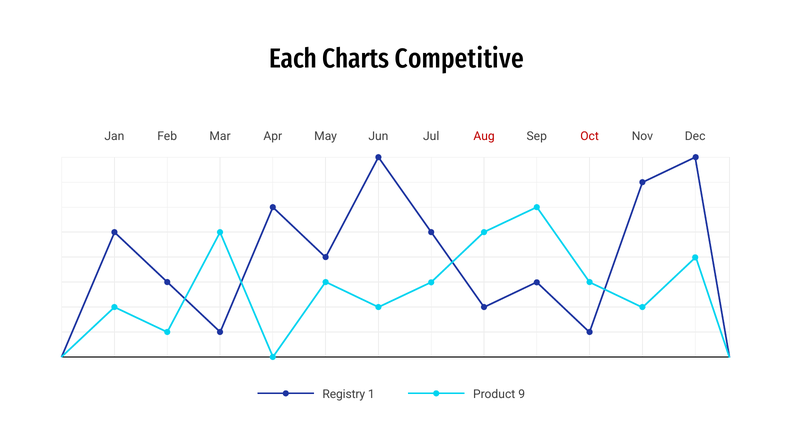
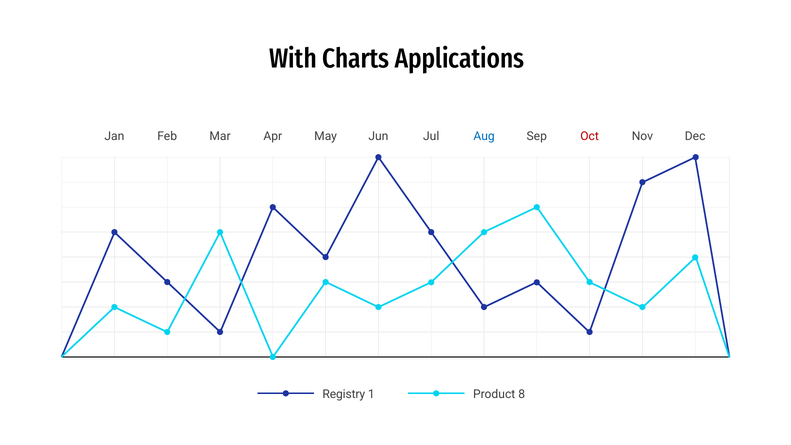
Each: Each -> With
Competitive: Competitive -> Applications
Aug colour: red -> blue
9: 9 -> 8
